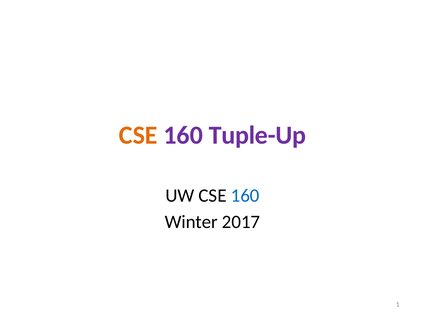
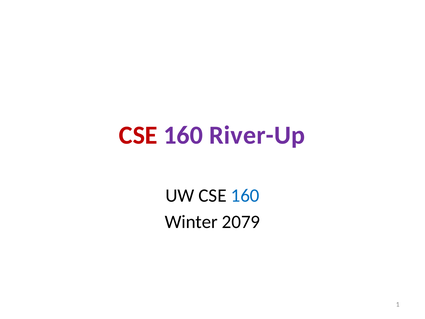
CSE at (138, 135) colour: orange -> red
Tuple-Up: Tuple-Up -> River-Up
2017: 2017 -> 2079
